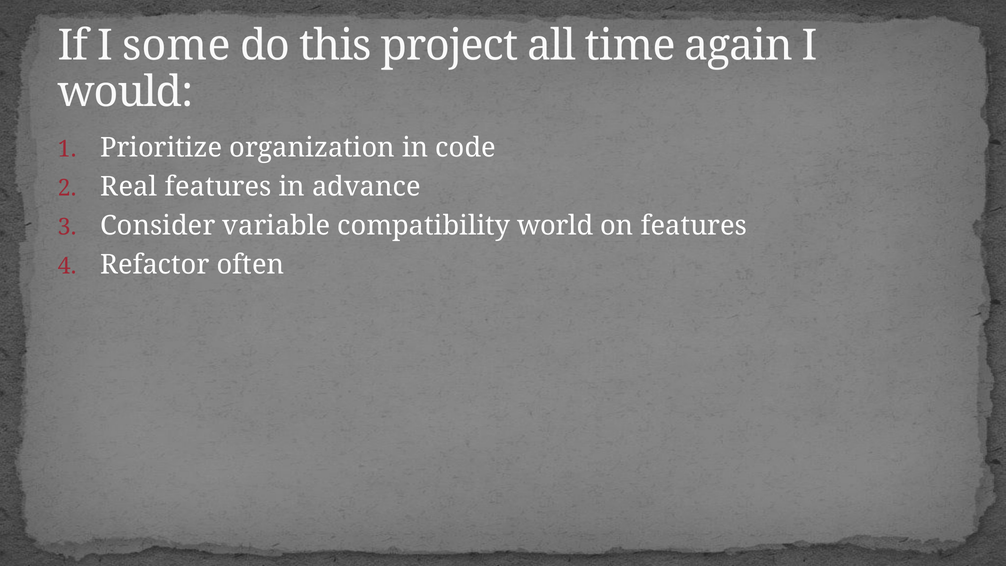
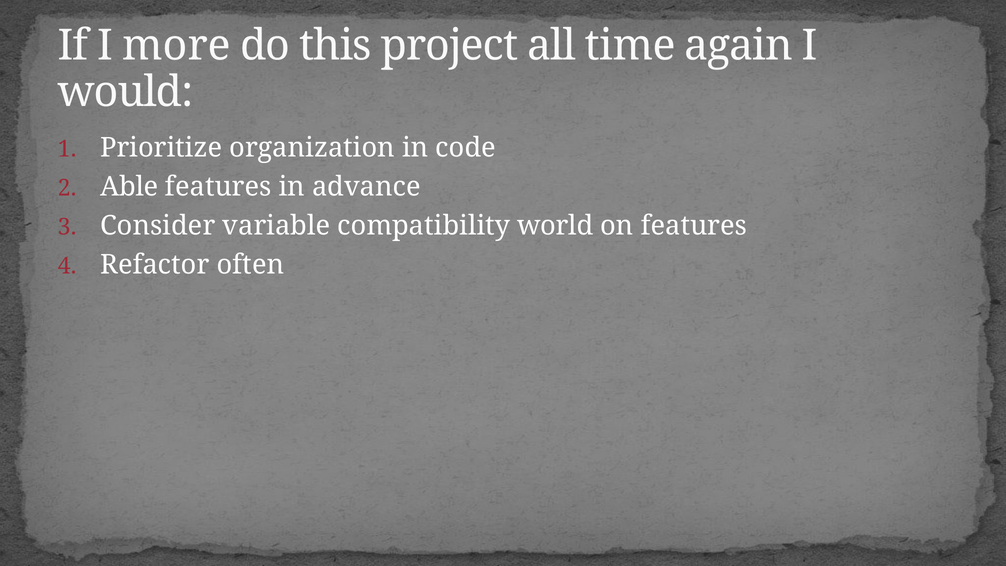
some: some -> more
Real: Real -> Able
